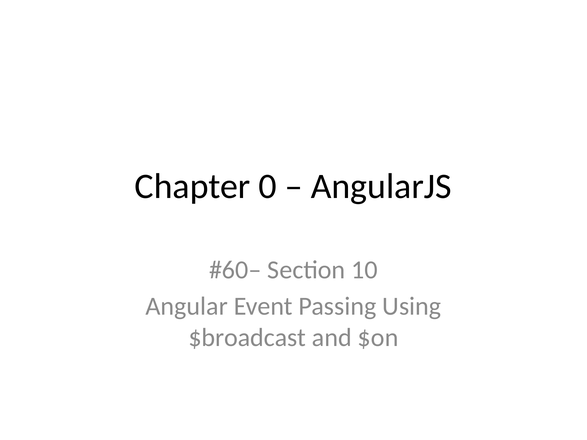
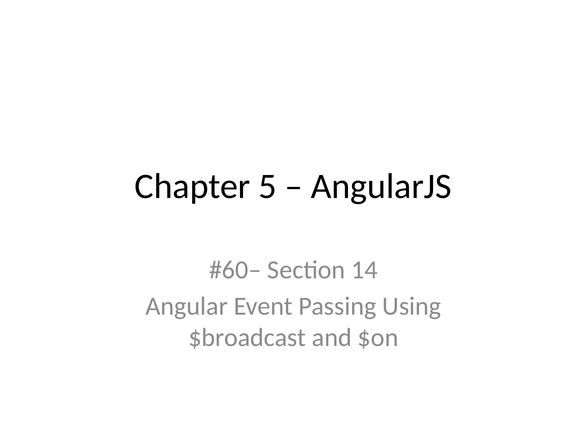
0: 0 -> 5
10: 10 -> 14
